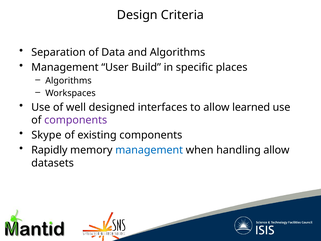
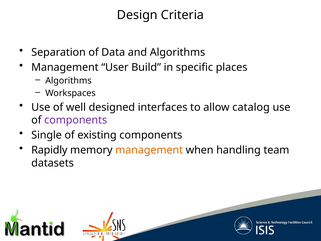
learned: learned -> catalog
Skype: Skype -> Single
management at (149, 150) colour: blue -> orange
handling allow: allow -> team
